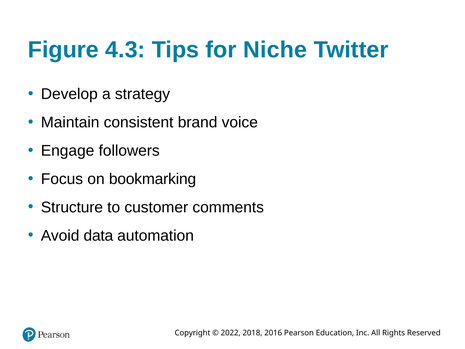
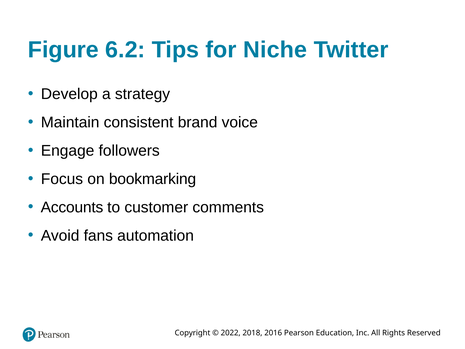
4.3: 4.3 -> 6.2
Structure: Structure -> Accounts
data: data -> fans
